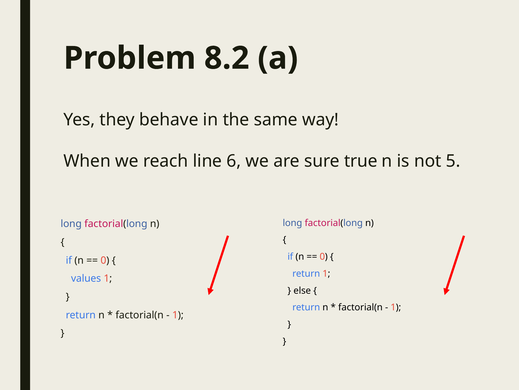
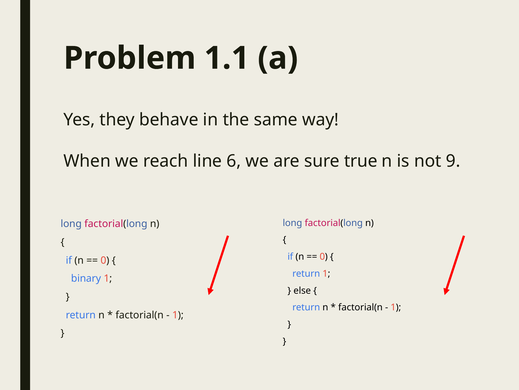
8.2: 8.2 -> 1.1
5: 5 -> 9
values: values -> binary
